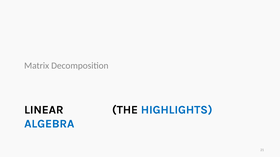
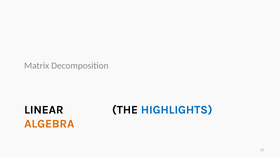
ALGEBRA colour: blue -> orange
